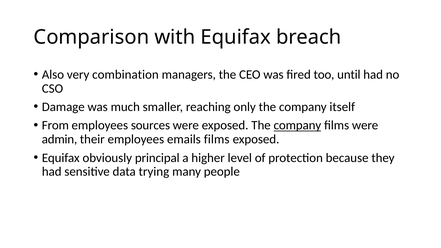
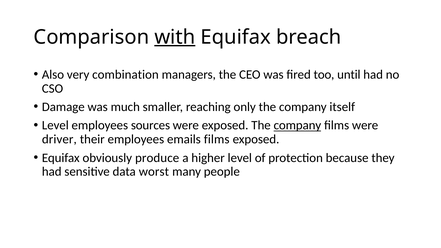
with underline: none -> present
From at (55, 125): From -> Level
admin: admin -> driver
principal: principal -> produce
trying: trying -> worst
